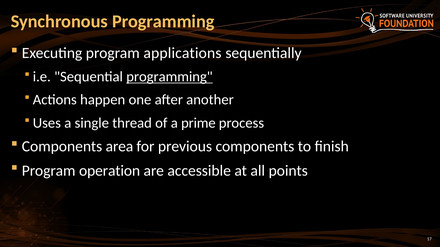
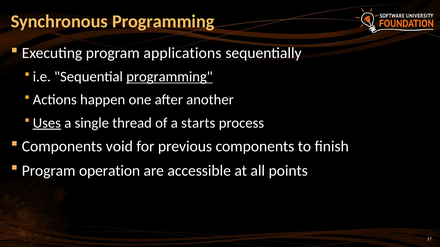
Uses underline: none -> present
prime: prime -> starts
area: area -> void
